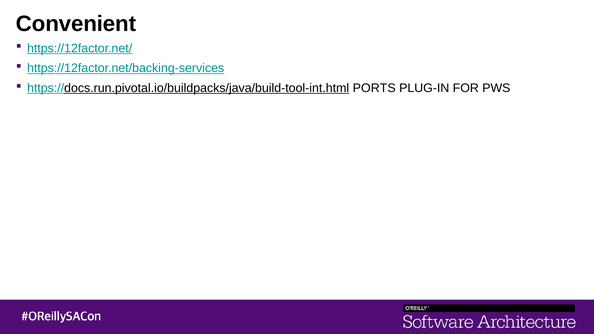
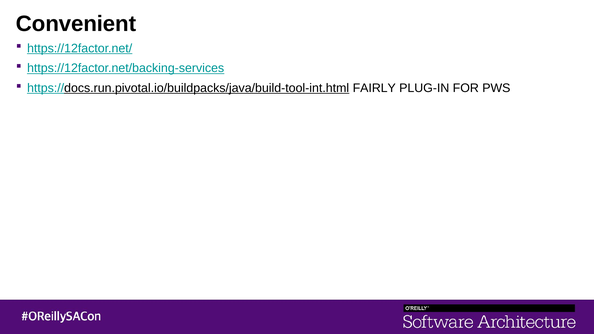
PORTS: PORTS -> FAIRLY
